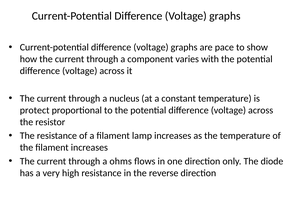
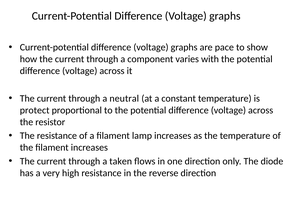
nucleus: nucleus -> neutral
ohms: ohms -> taken
